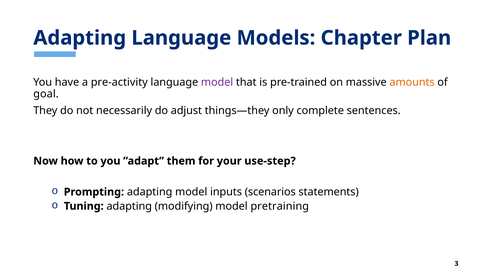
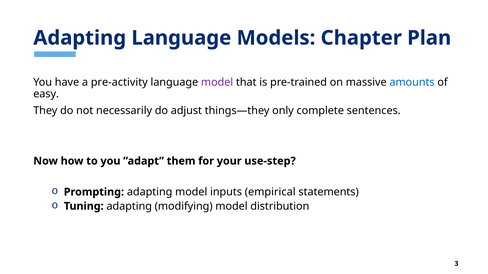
amounts colour: orange -> blue
goal: goal -> easy
scenarios: scenarios -> empirical
pretraining: pretraining -> distribution
